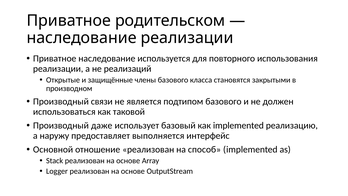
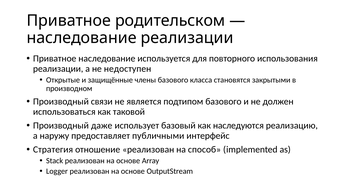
реализаций: реализаций -> недоступен
как implemented: implemented -> наследуются
выполняется: выполняется -> публичными
Основной: Основной -> Стратегия
